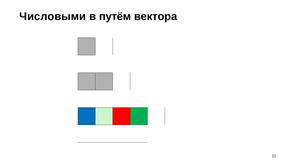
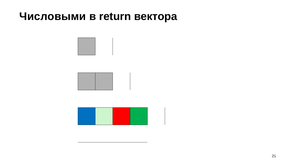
путём: путём -> return
